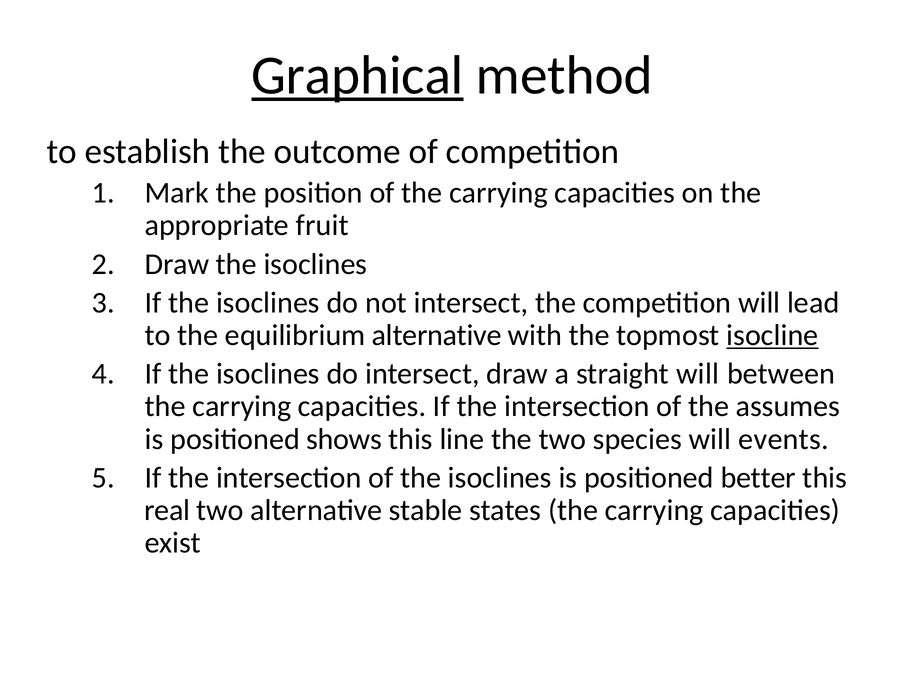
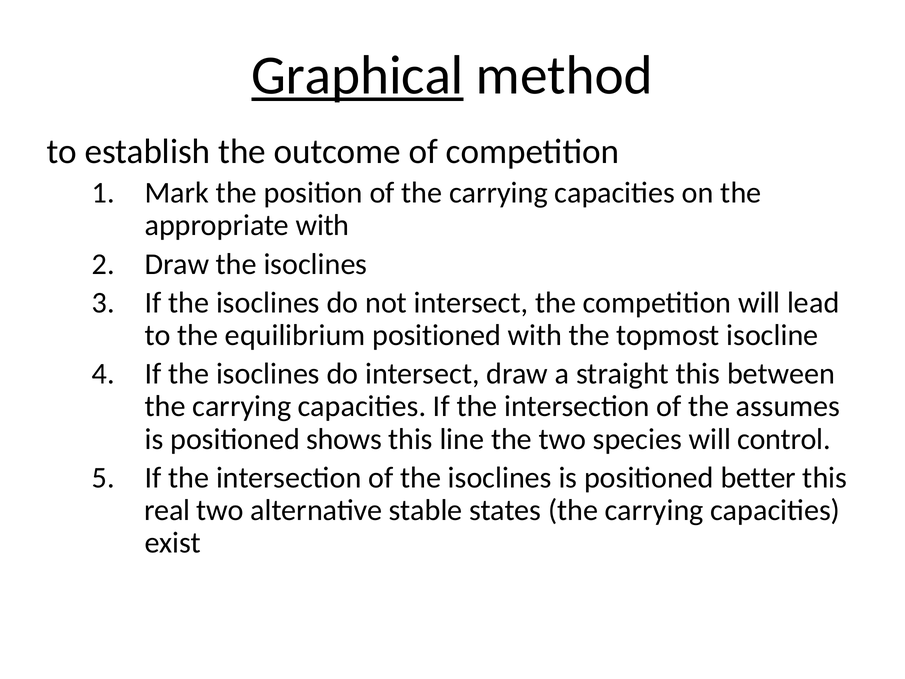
appropriate fruit: fruit -> with
equilibrium alternative: alternative -> positioned
isocline underline: present -> none
straight will: will -> this
events: events -> control
